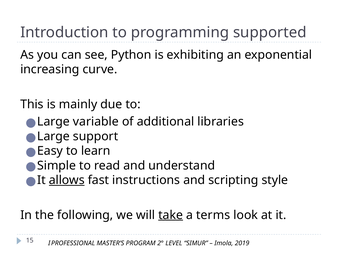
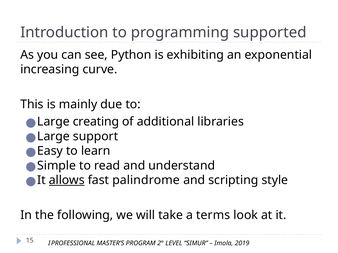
variable: variable -> creating
instructions: instructions -> palindrome
take underline: present -> none
